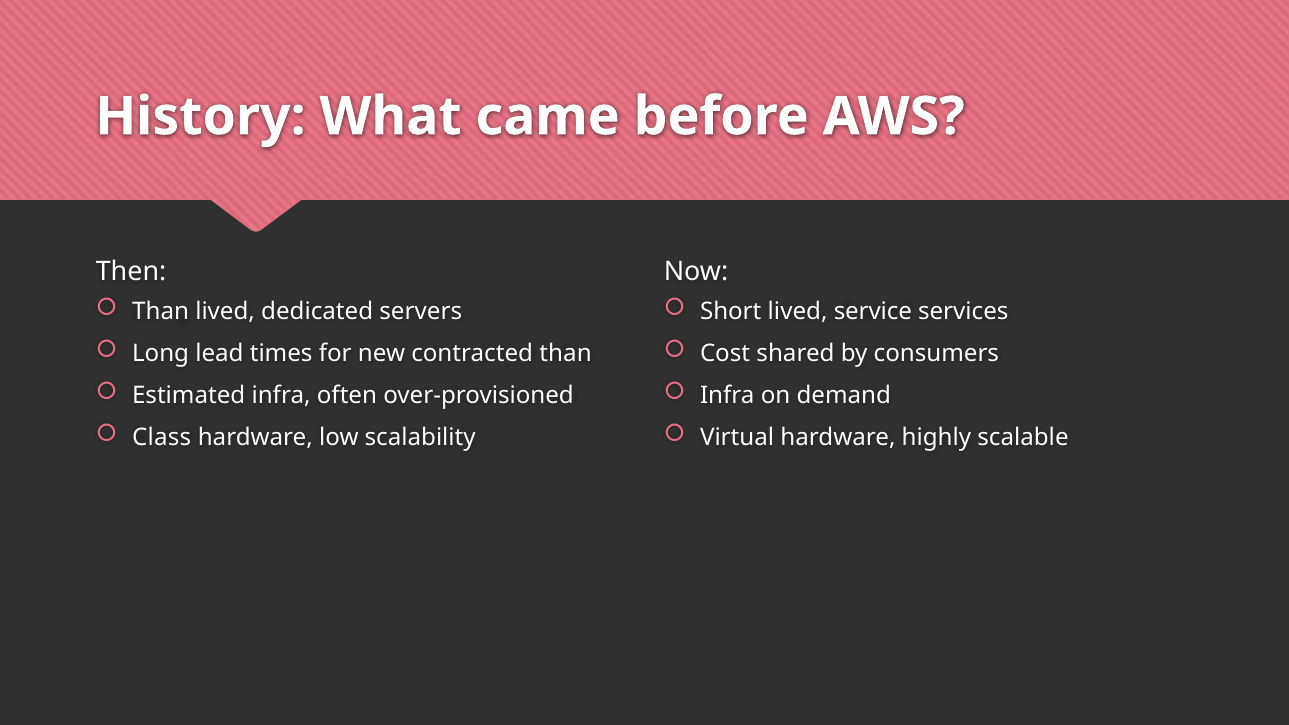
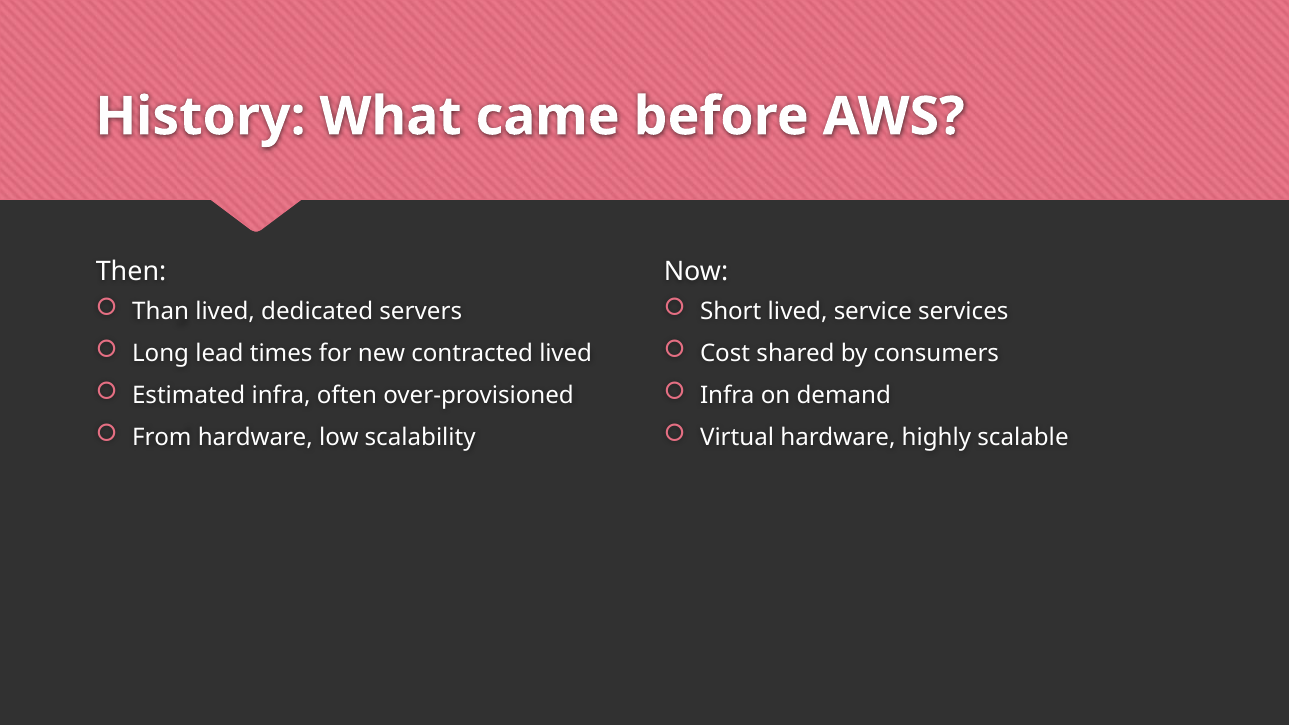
contracted than: than -> lived
Class: Class -> From
